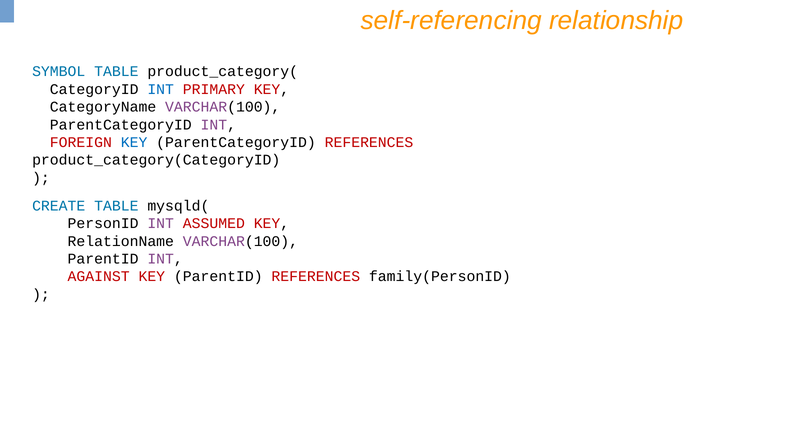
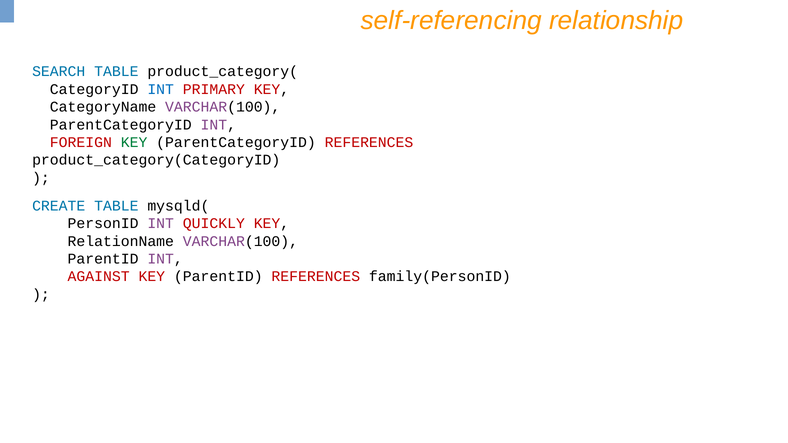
SYMBOL: SYMBOL -> SEARCH
KEY at (134, 142) colour: blue -> green
ASSUMED: ASSUMED -> QUICKLY
